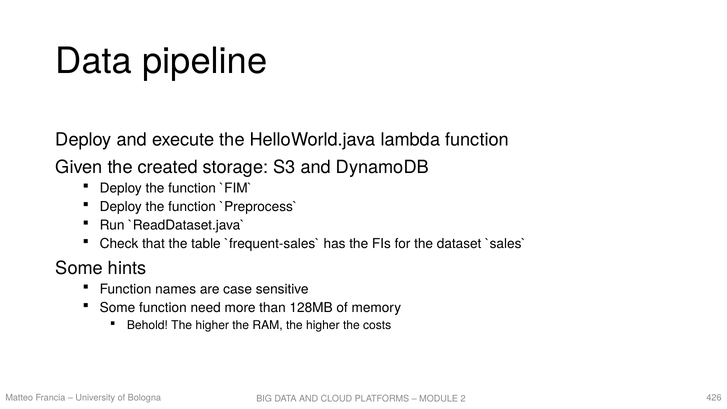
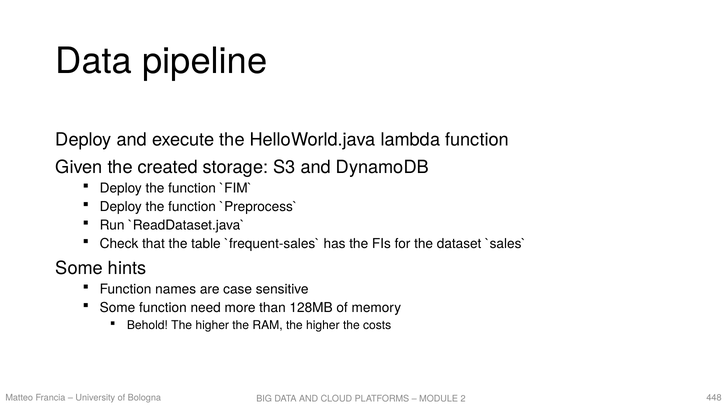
426: 426 -> 448
